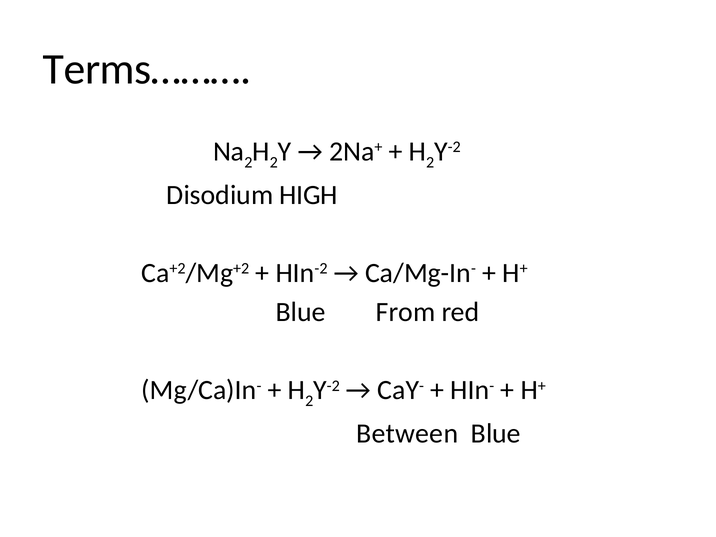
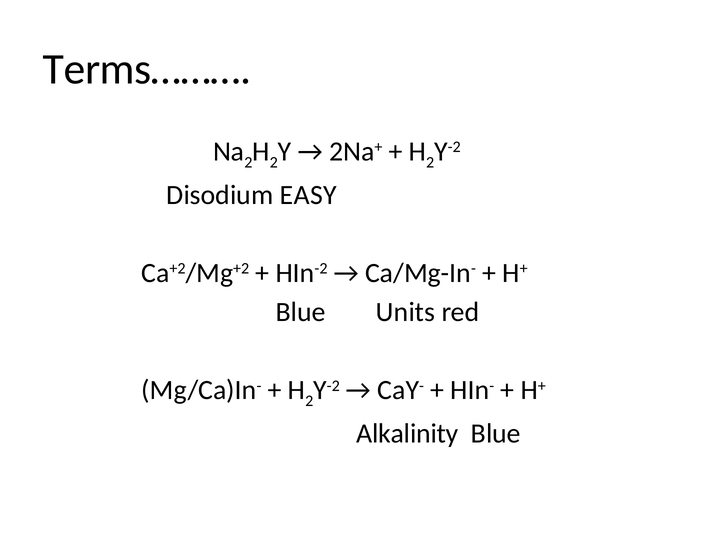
HIGH: HIGH -> EASY
From: From -> Units
Between: Between -> Alkalinity
